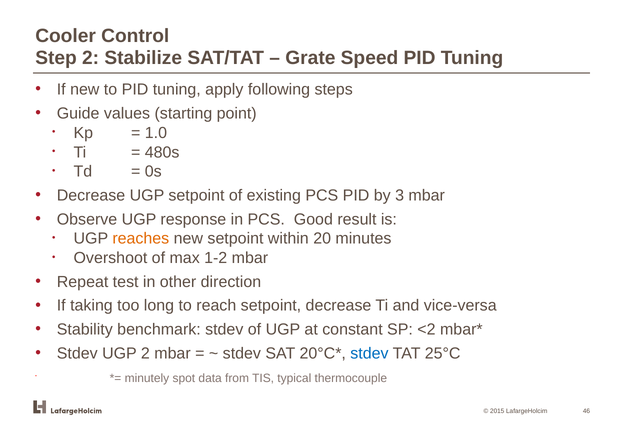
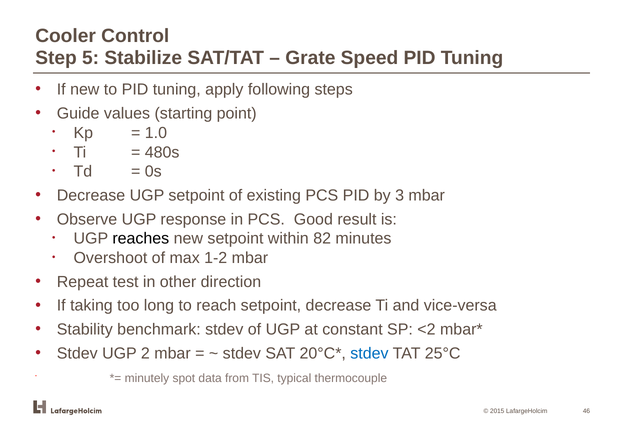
Step 2: 2 -> 5
reaches colour: orange -> black
20: 20 -> 82
